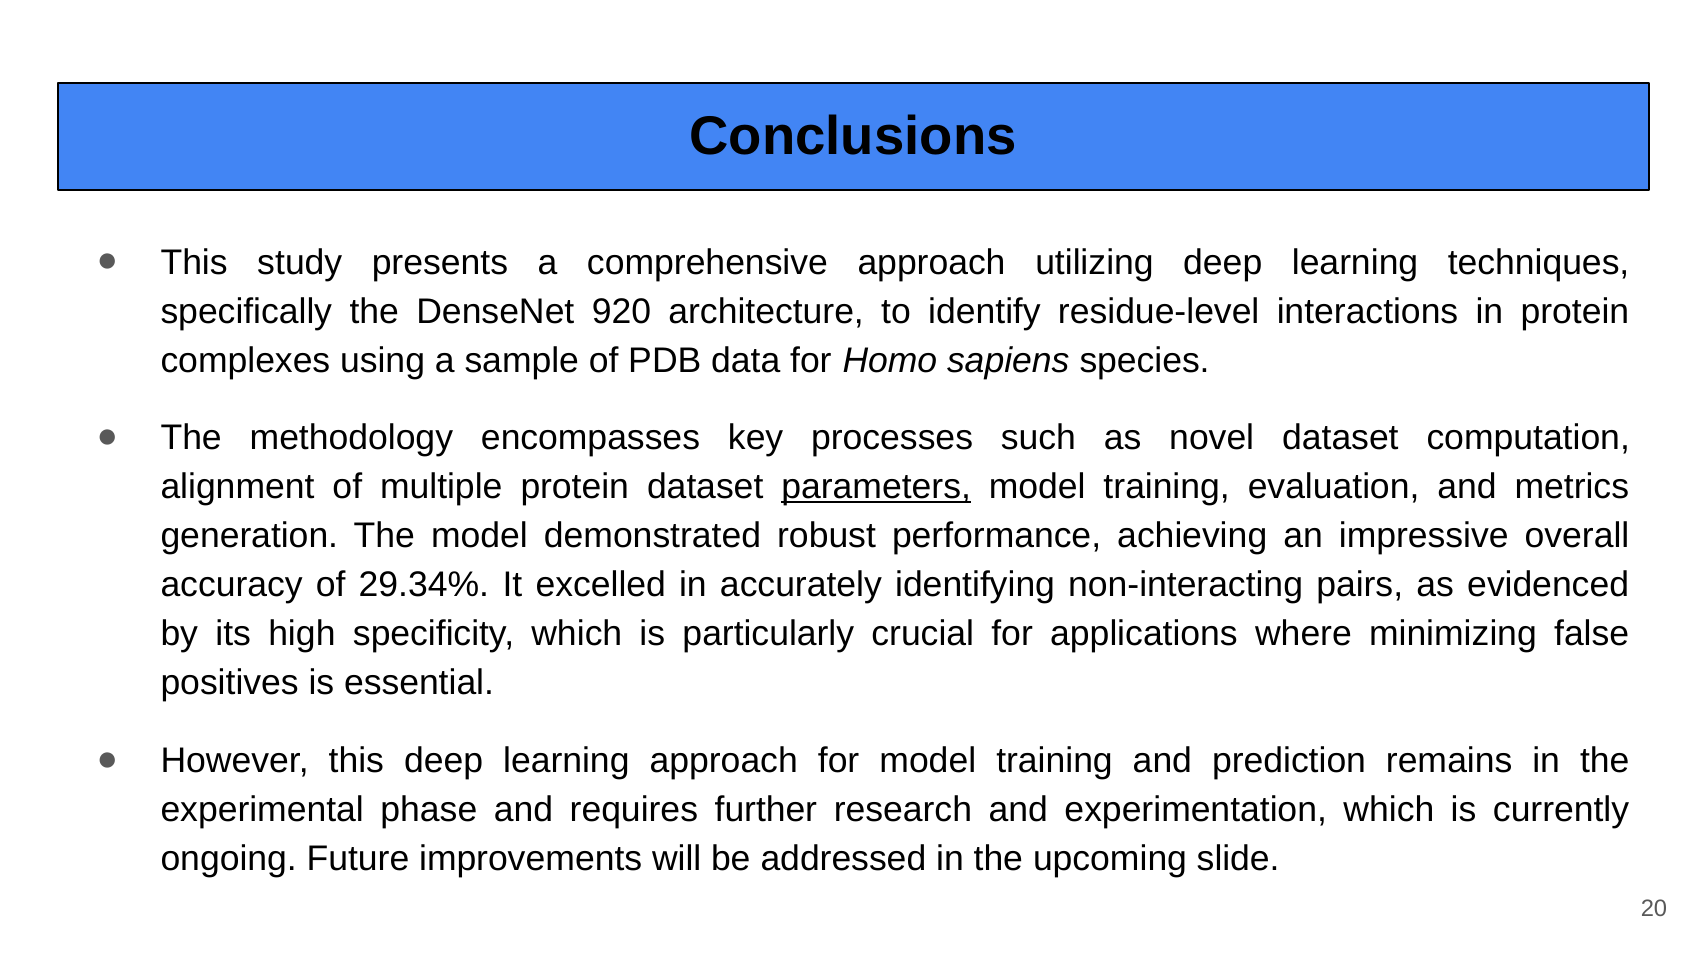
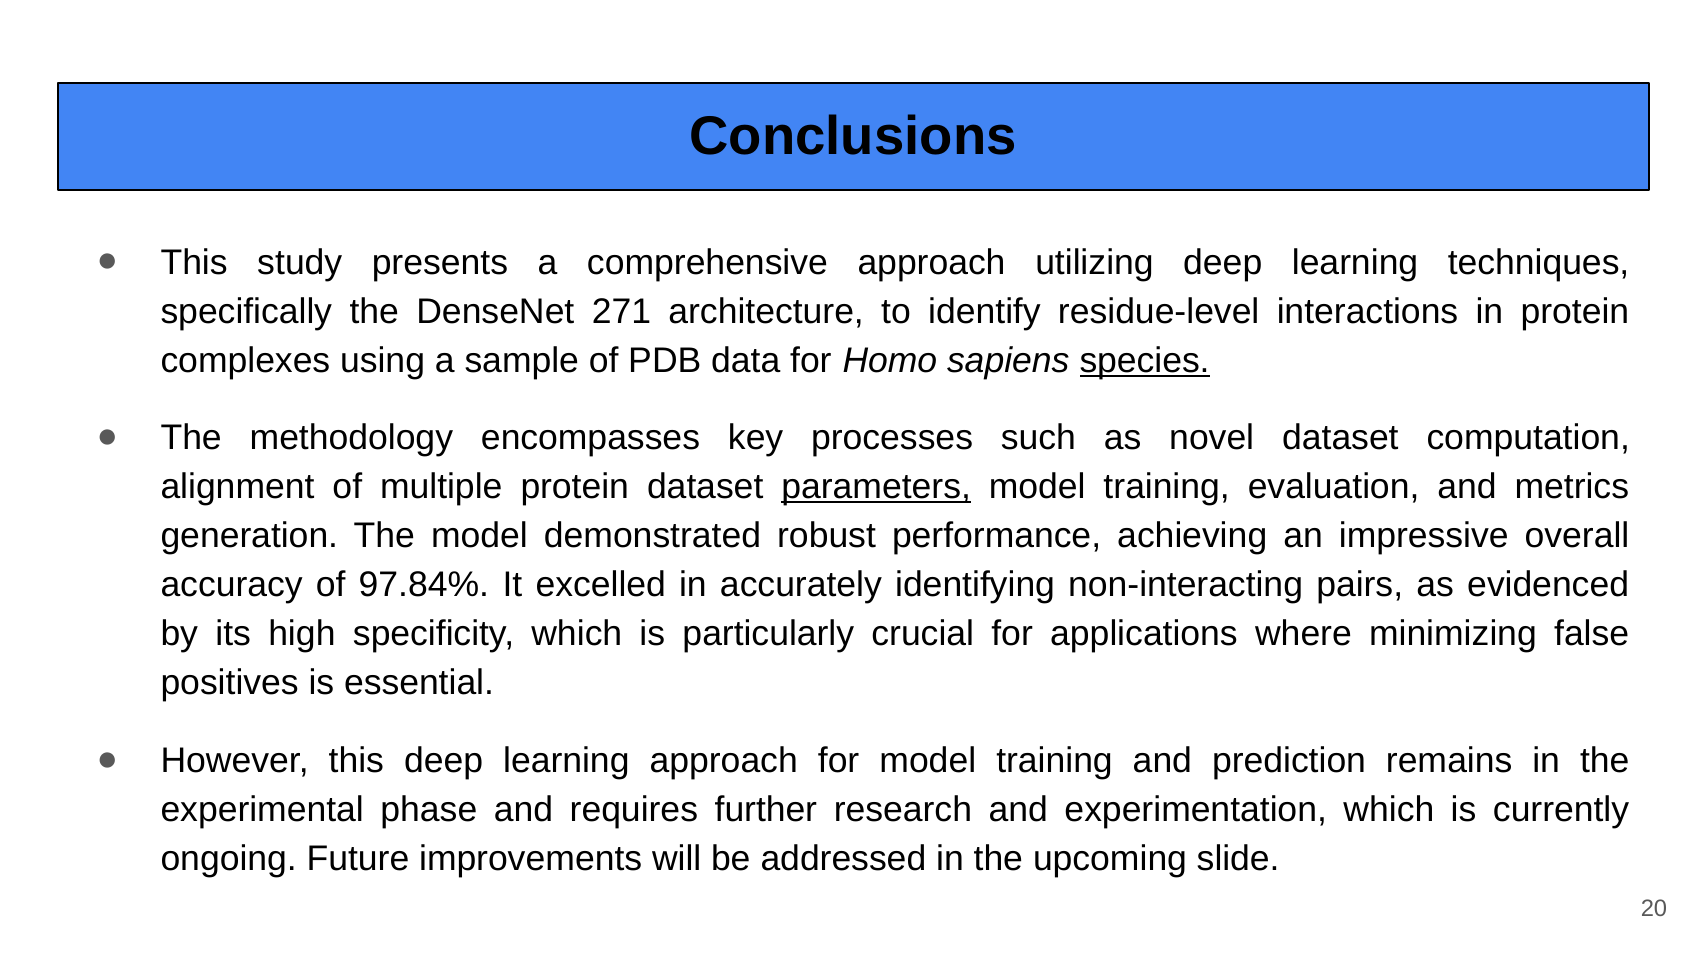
920: 920 -> 271
species underline: none -> present
29.34%: 29.34% -> 97.84%
